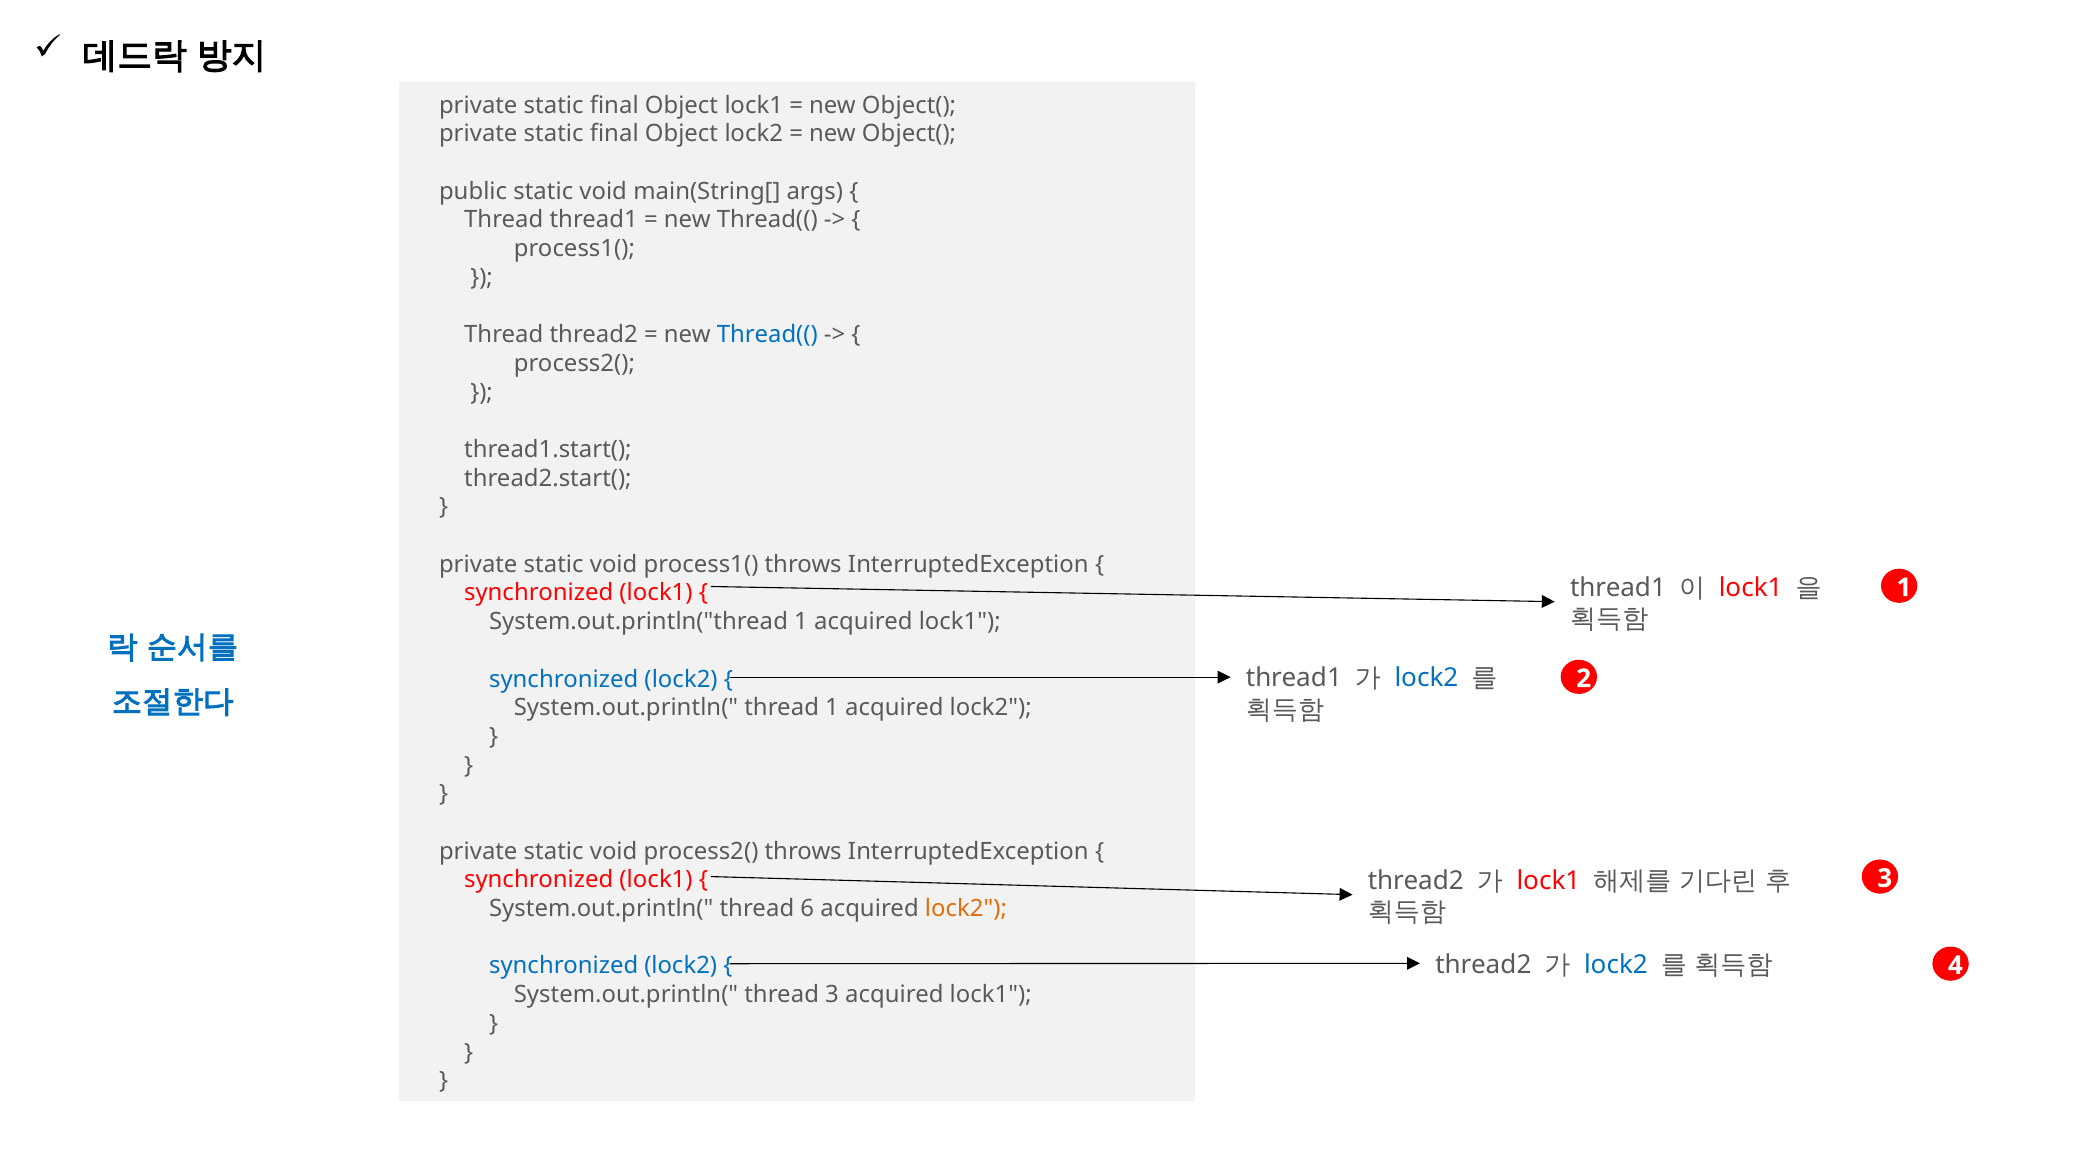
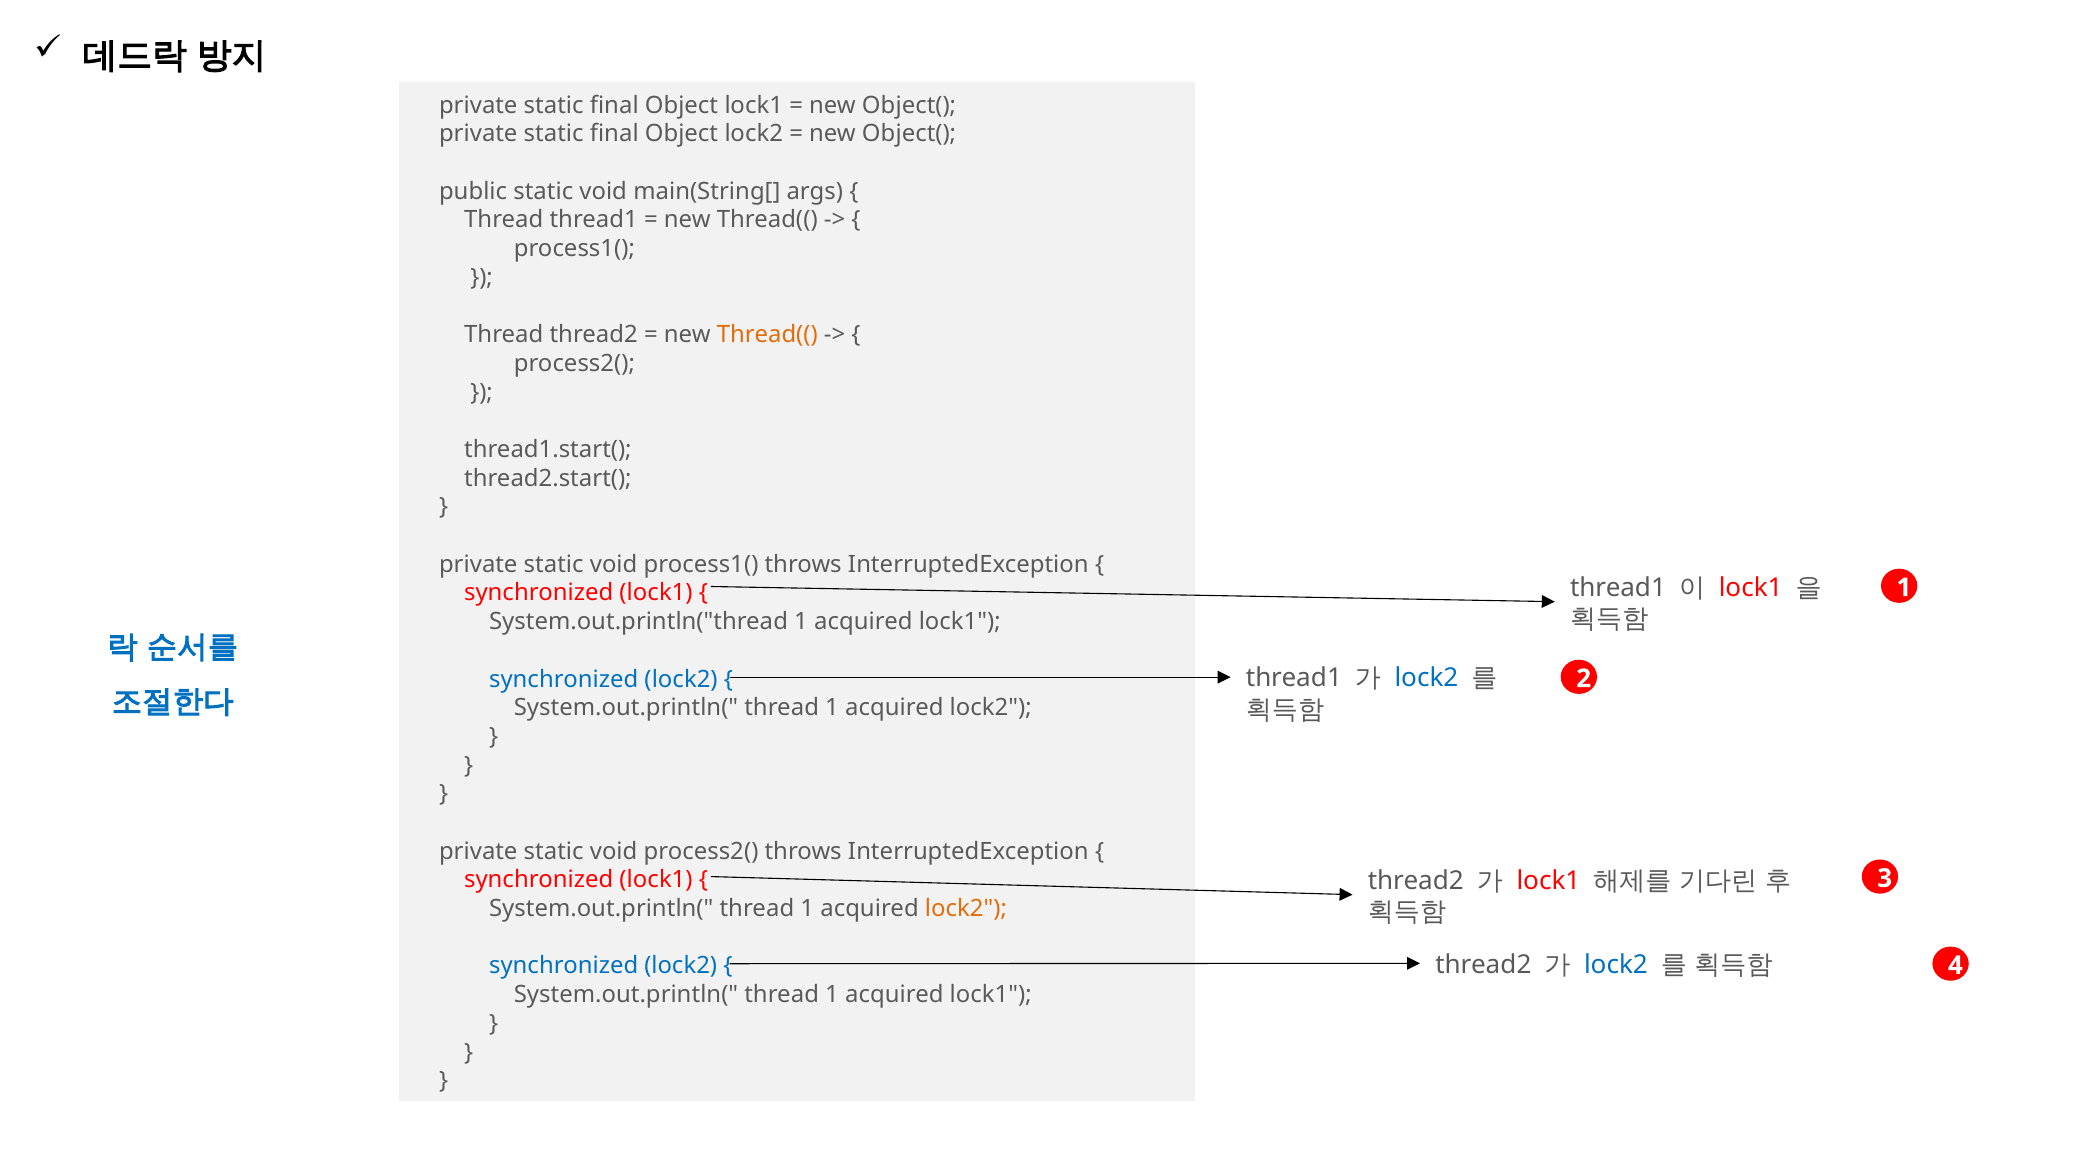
Thread(( at (767, 335) colour: blue -> orange
6 at (807, 909): 6 -> 1
3 at (832, 995): 3 -> 1
